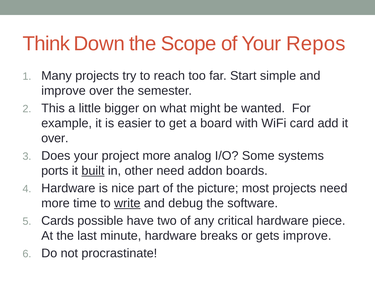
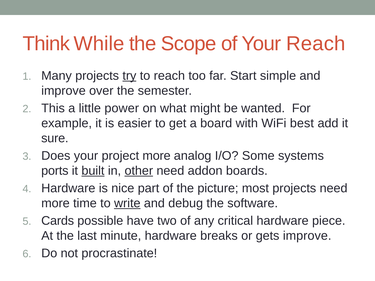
Down: Down -> While
Your Repos: Repos -> Reach
try underline: none -> present
bigger: bigger -> power
card: card -> best
over at (55, 138): over -> sure
other underline: none -> present
